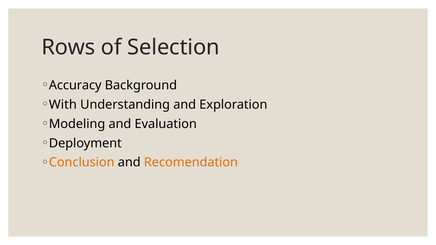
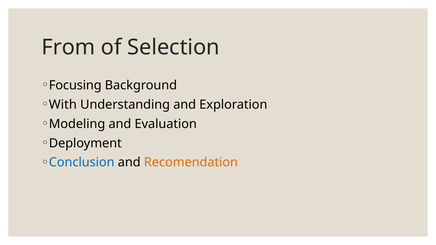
Rows: Rows -> From
Accuracy: Accuracy -> Focusing
Conclusion colour: orange -> blue
